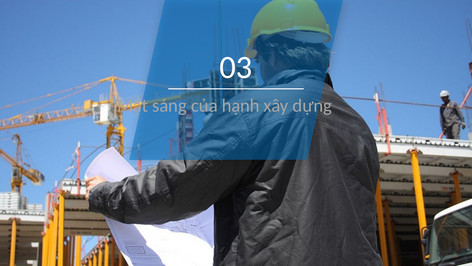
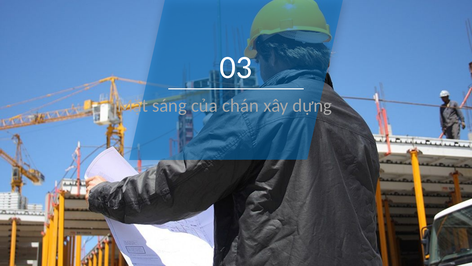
hạnh: hạnh -> chán
